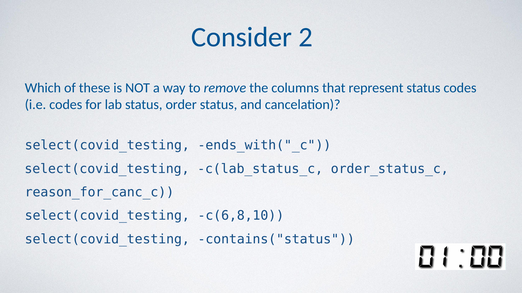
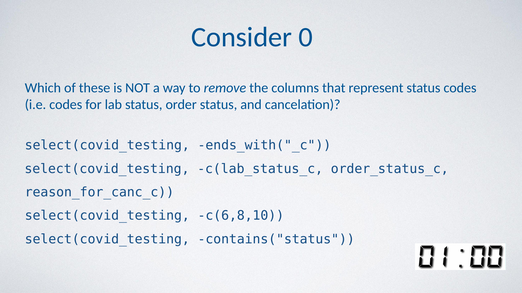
2: 2 -> 0
